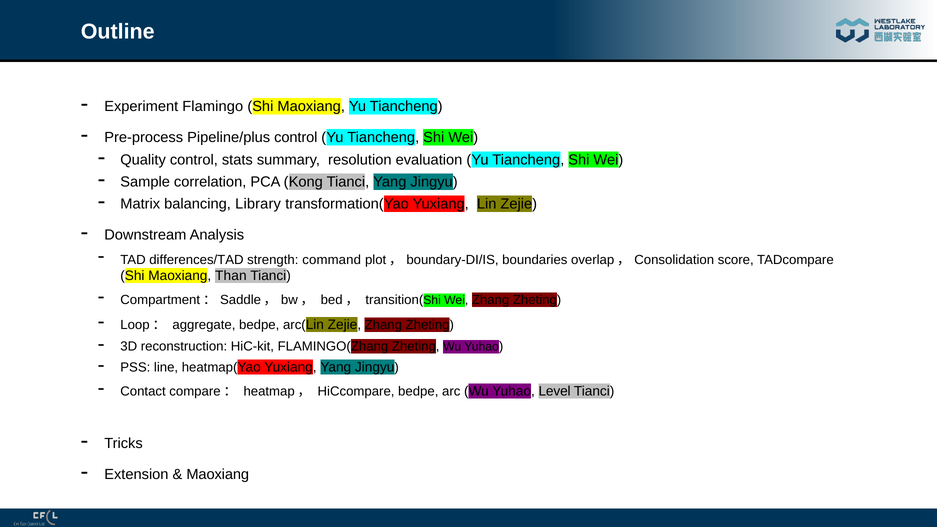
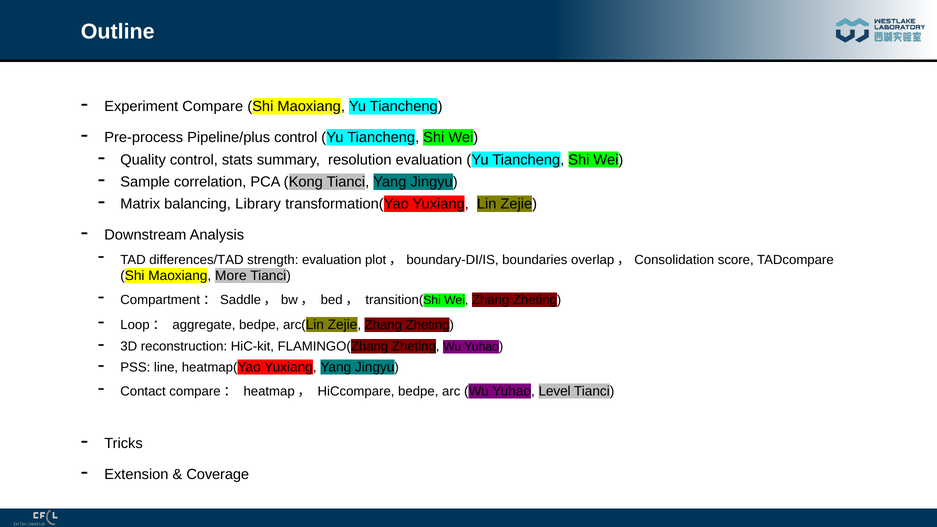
Experiment Flamingo: Flamingo -> Compare
strength command: command -> evaluation
Than: Than -> More
Maoxiang at (218, 474): Maoxiang -> Coverage
